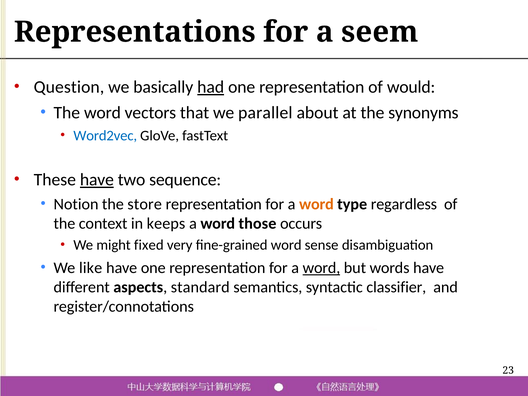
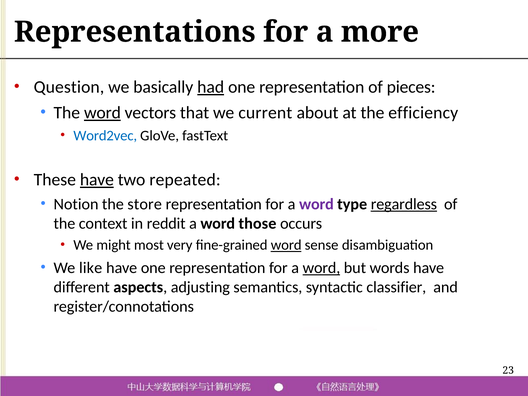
seem: seem -> more
would: would -> pieces
word at (102, 113) underline: none -> present
parallel: parallel -> current
synonyms: synonyms -> efficiency
sequence: sequence -> repeated
word at (316, 204) colour: orange -> purple
regardless underline: none -> present
keeps: keeps -> reddit
fixed: fixed -> most
word at (286, 245) underline: none -> present
standard: standard -> adjusting
